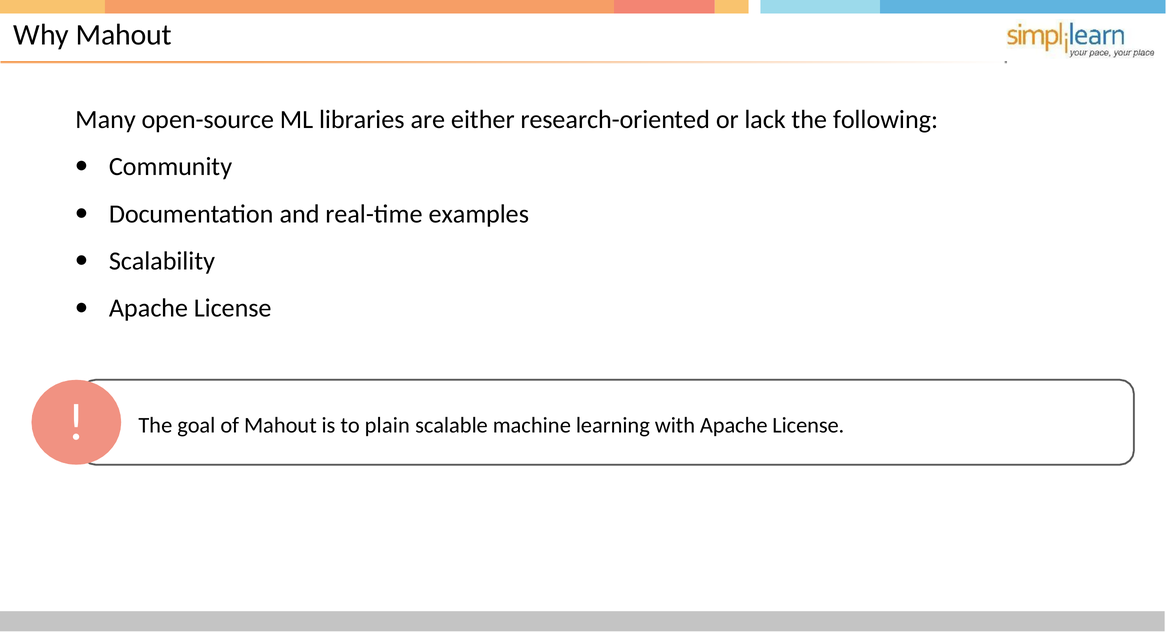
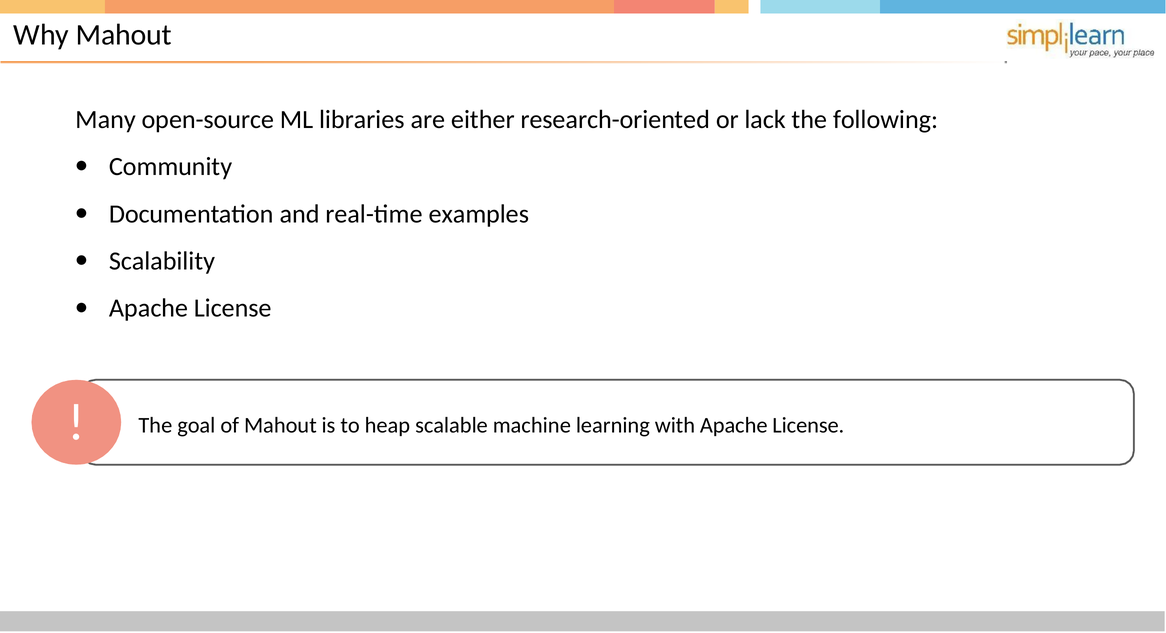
plain: plain -> heap
